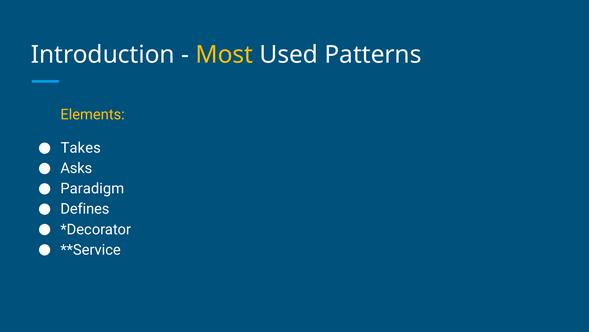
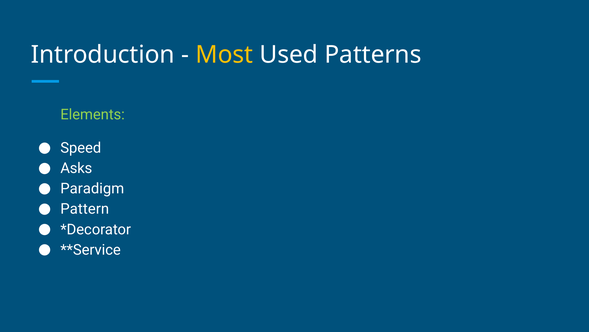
Elements colour: yellow -> light green
Takes: Takes -> Speed
Defines: Defines -> Pattern
